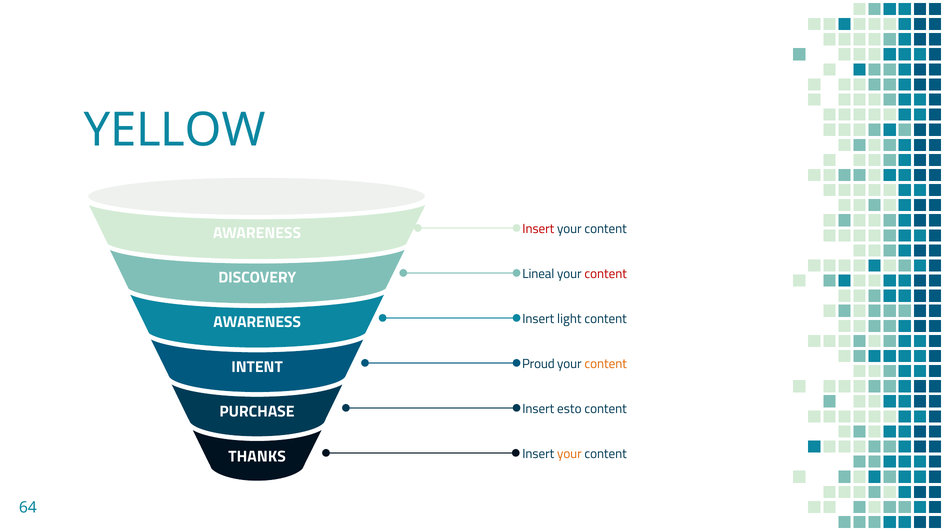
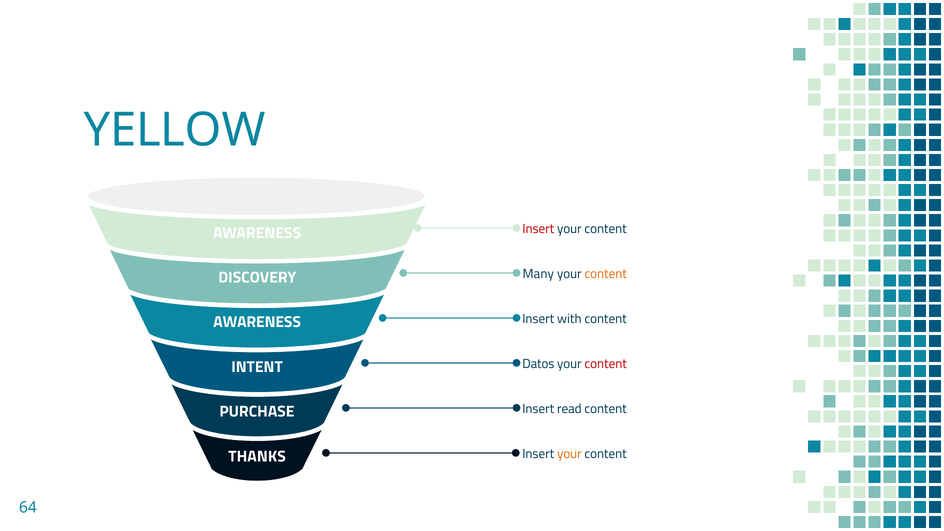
Lineal: Lineal -> Many
content at (606, 274) colour: red -> orange
light: light -> with
Proud: Proud -> Datos
content at (606, 364) colour: orange -> red
esto: esto -> read
